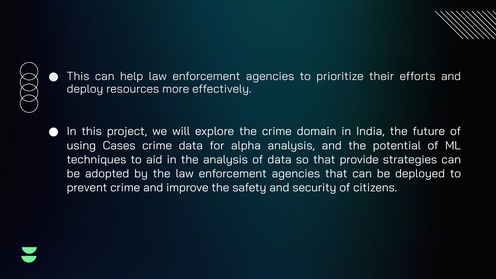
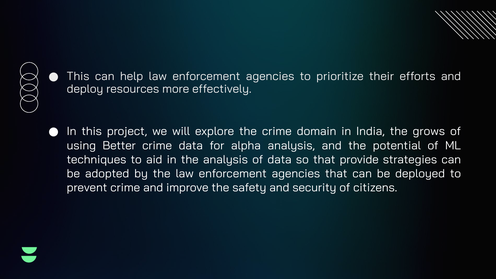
future: future -> grows
Cases: Cases -> Better
